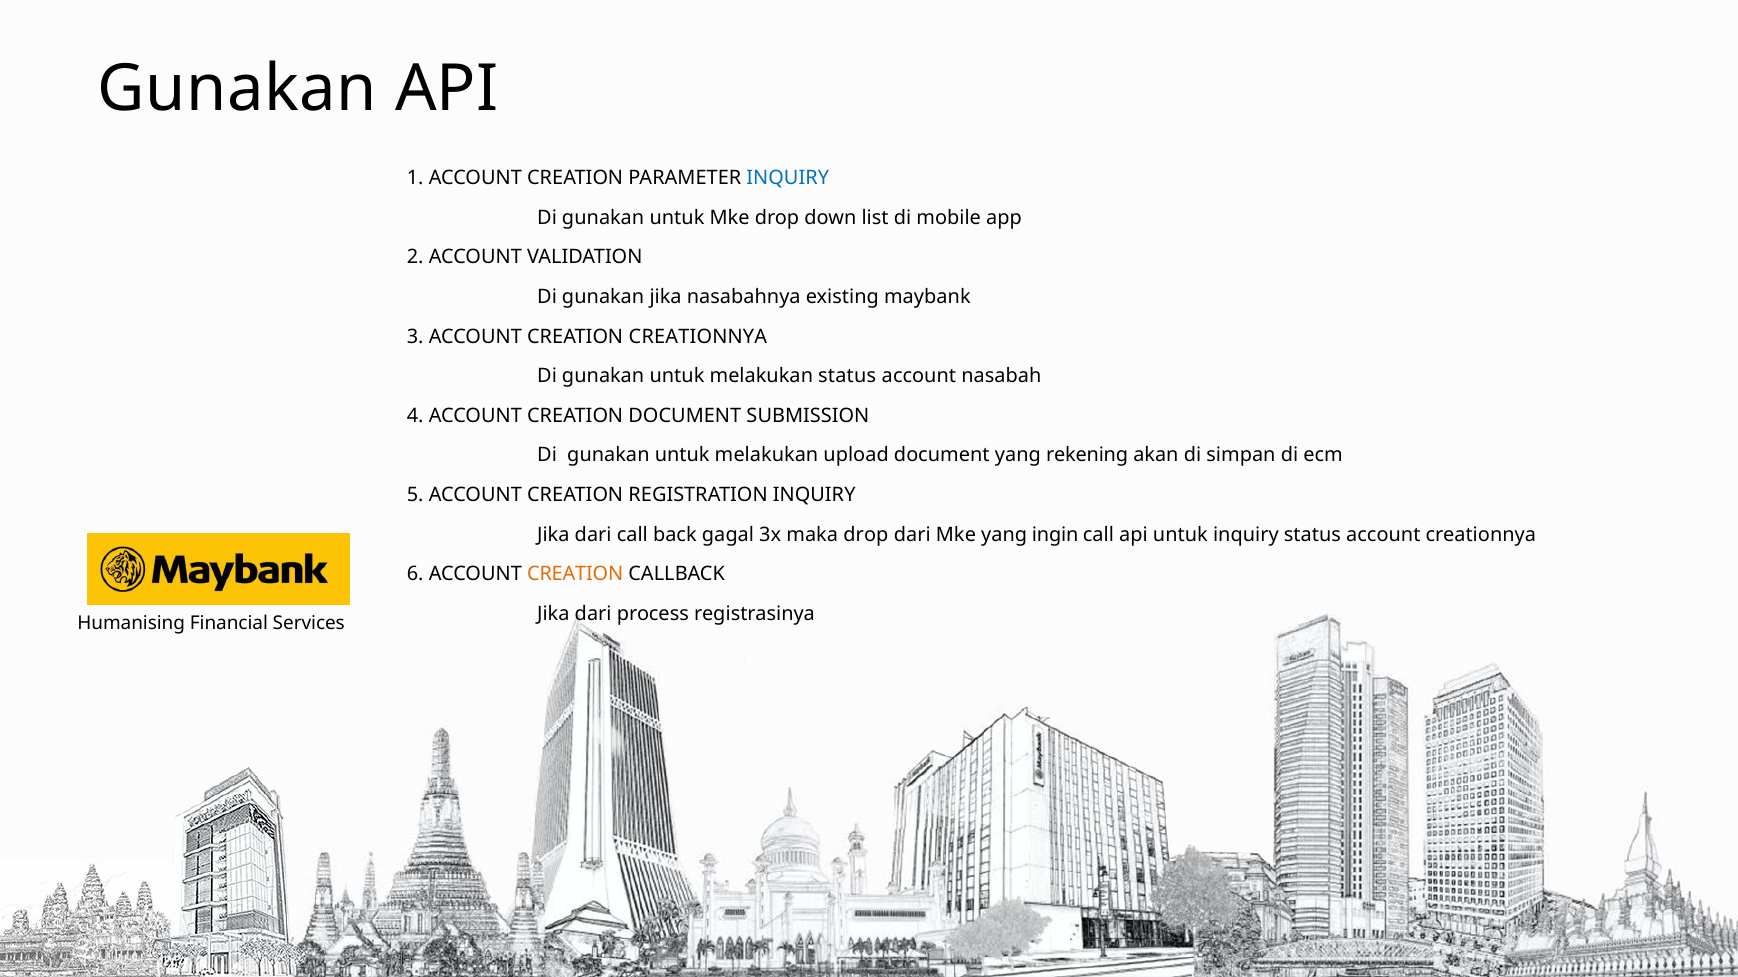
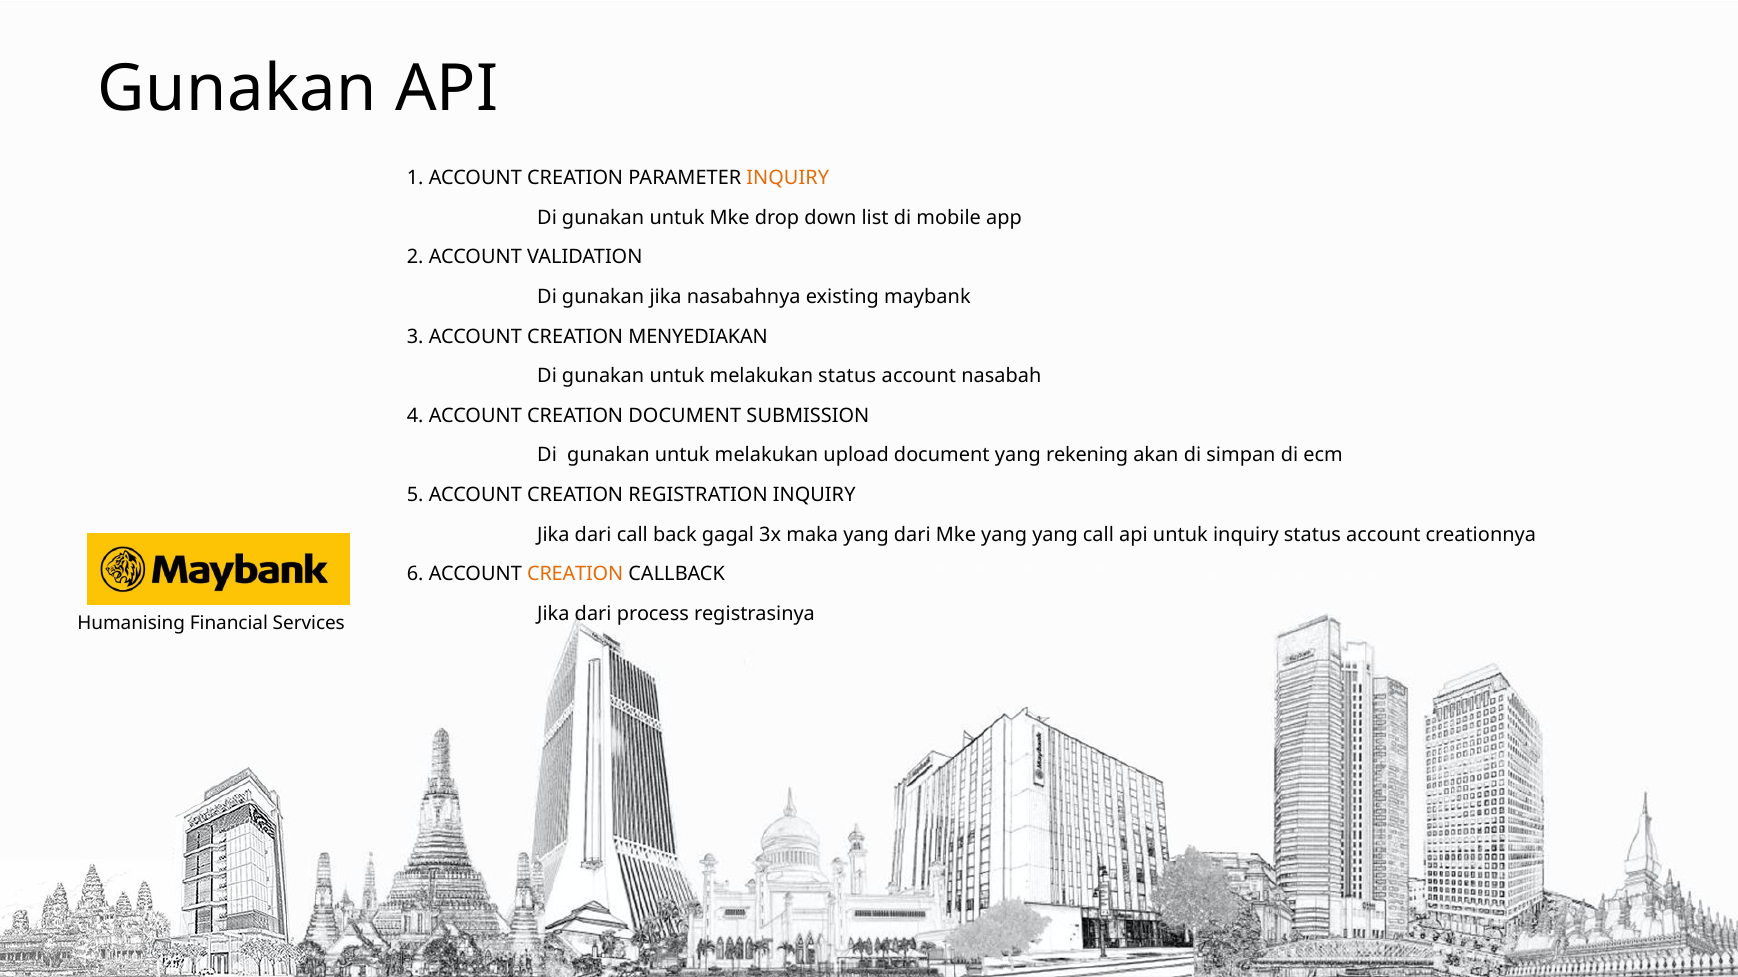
INQUIRY at (788, 178) colour: blue -> orange
CREATION CREATIONNYA: CREATIONNYA -> MENYEDIAKAN
maka drop: drop -> yang
yang ingin: ingin -> yang
